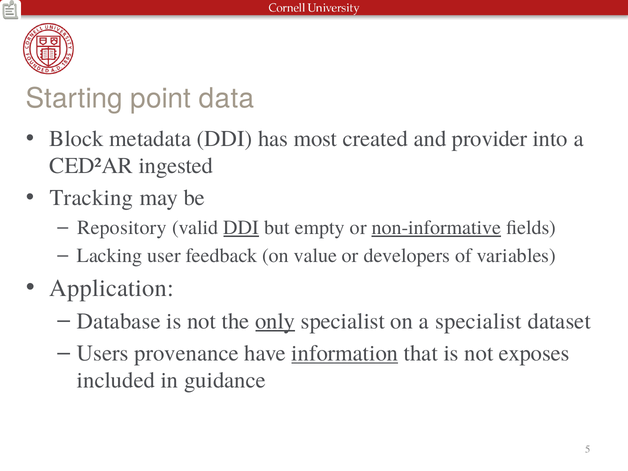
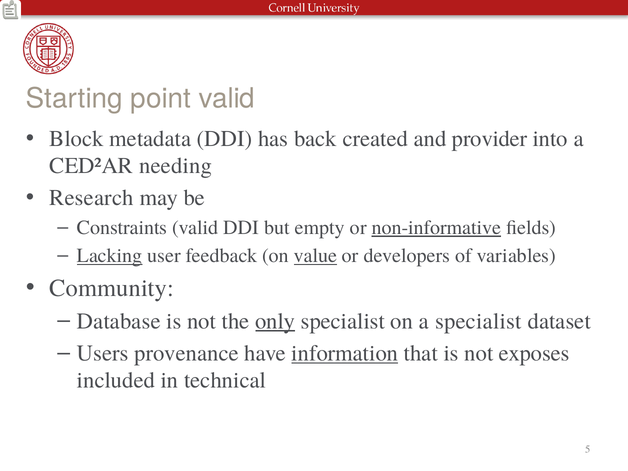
point data: data -> valid
most: most -> back
ingested: ingested -> needing
Tracking: Tracking -> Research
Repository: Repository -> Constraints
DDI at (241, 228) underline: present -> none
Lacking underline: none -> present
value underline: none -> present
Application: Application -> Community
guidance: guidance -> technical
